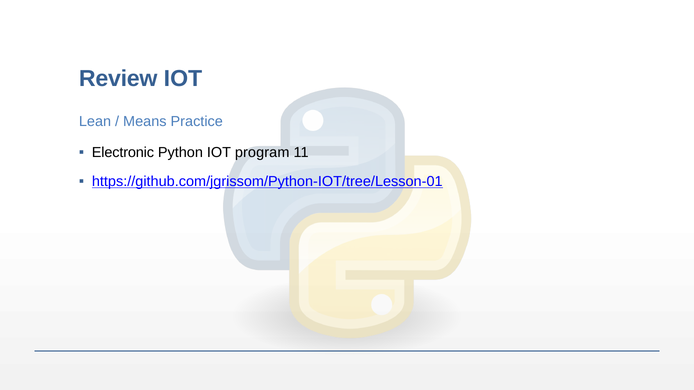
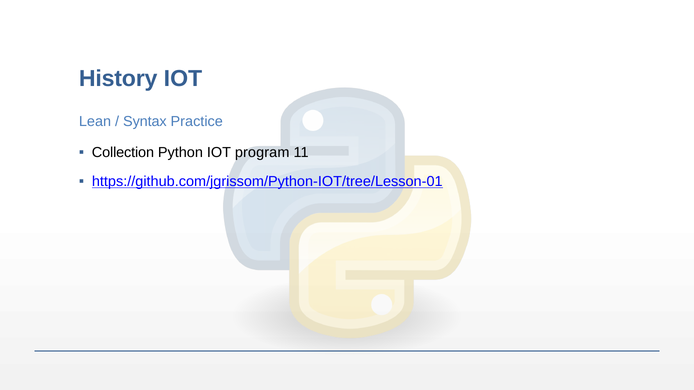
Review: Review -> History
Means: Means -> Syntax
Electronic: Electronic -> Collection
